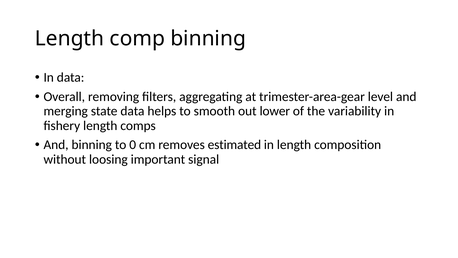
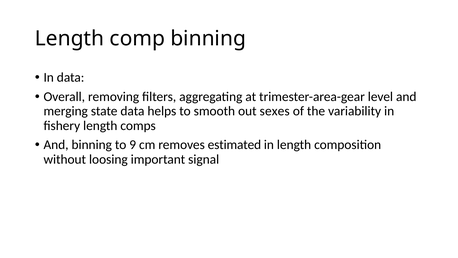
lower: lower -> sexes
0: 0 -> 9
